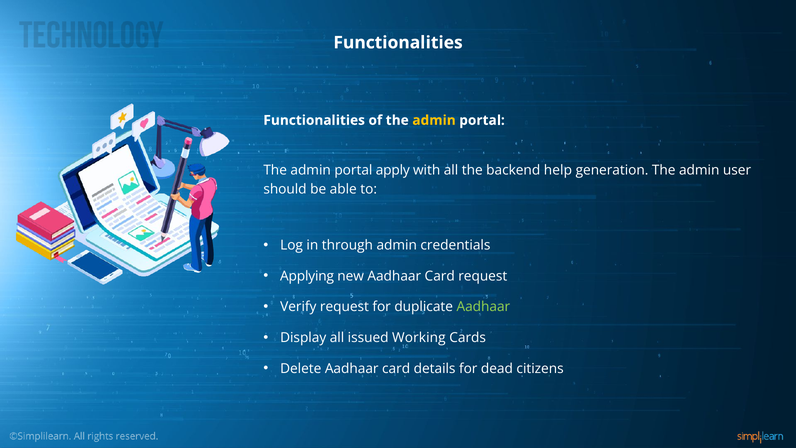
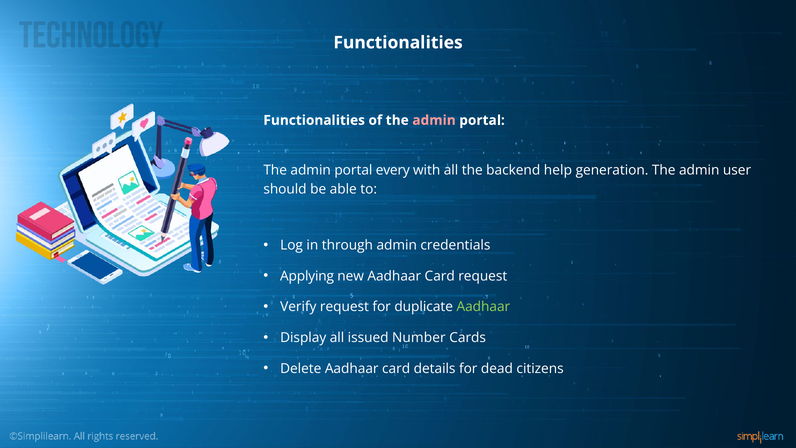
admin at (434, 120) colour: yellow -> pink
apply: apply -> every
Working: Working -> Number
